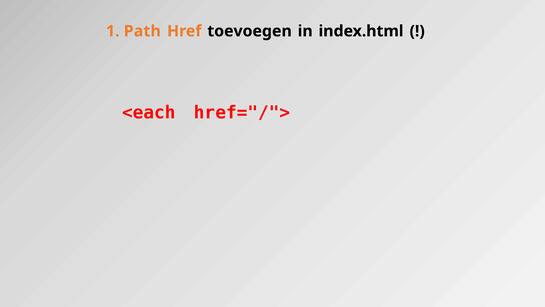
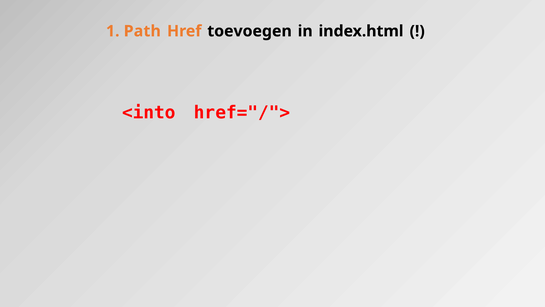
<each: <each -> <into
